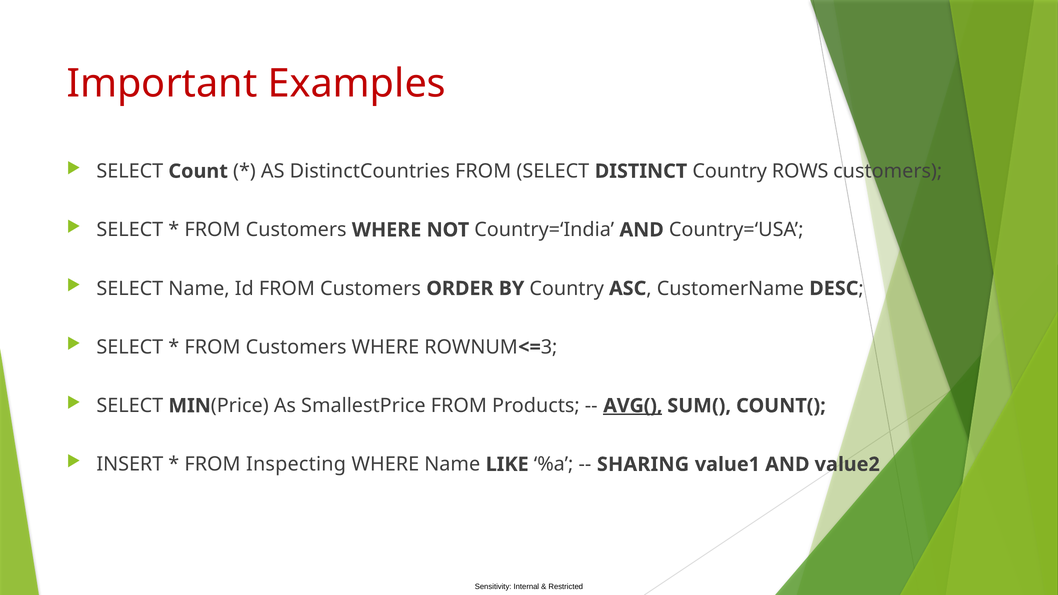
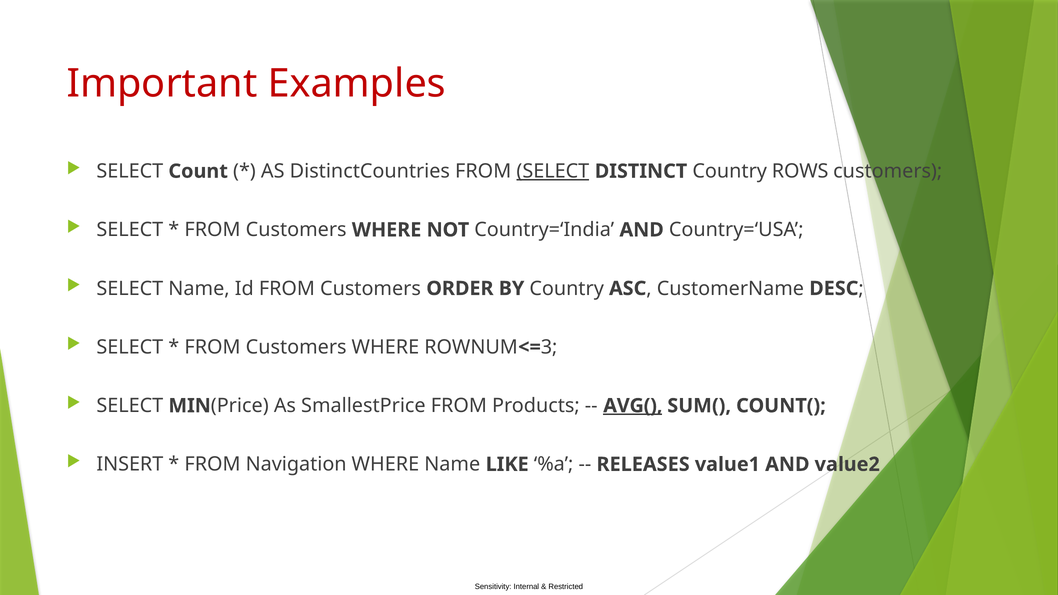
SELECT at (553, 171) underline: none -> present
Inspecting: Inspecting -> Navigation
SHARING: SHARING -> RELEASES
